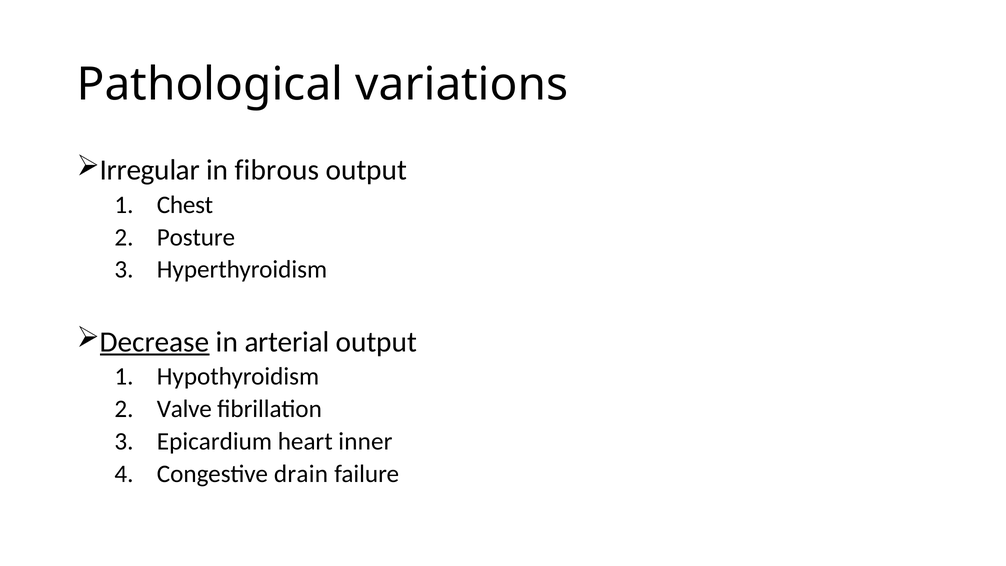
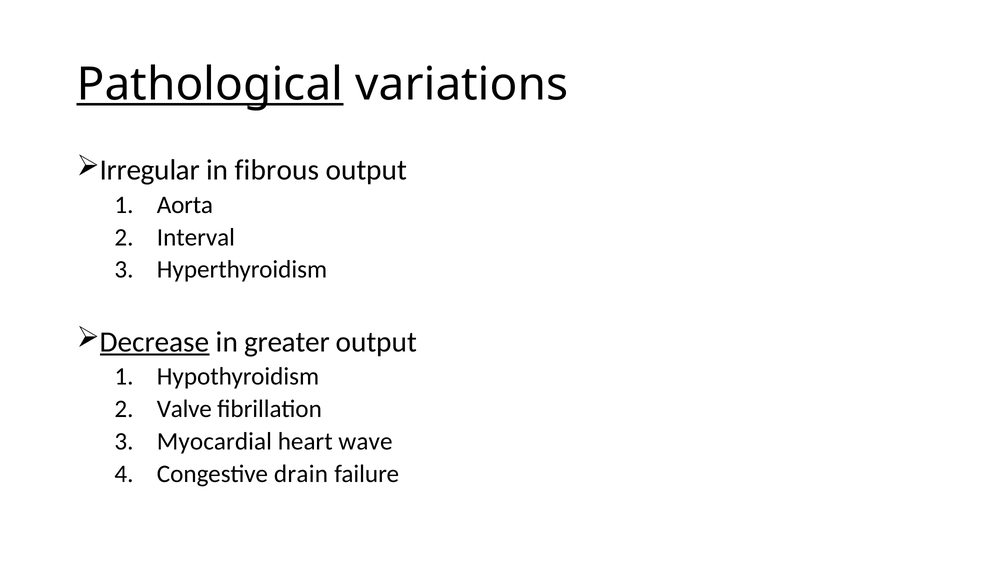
Pathological underline: none -> present
Chest: Chest -> Aorta
Posture: Posture -> Interval
arterial: arterial -> greater
Epicardium: Epicardium -> Myocardial
inner: inner -> wave
